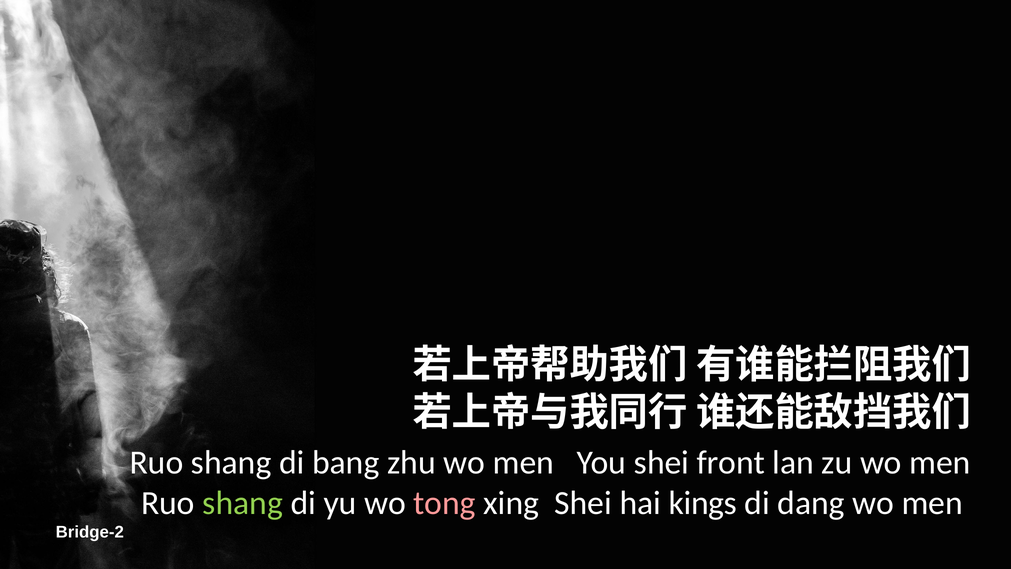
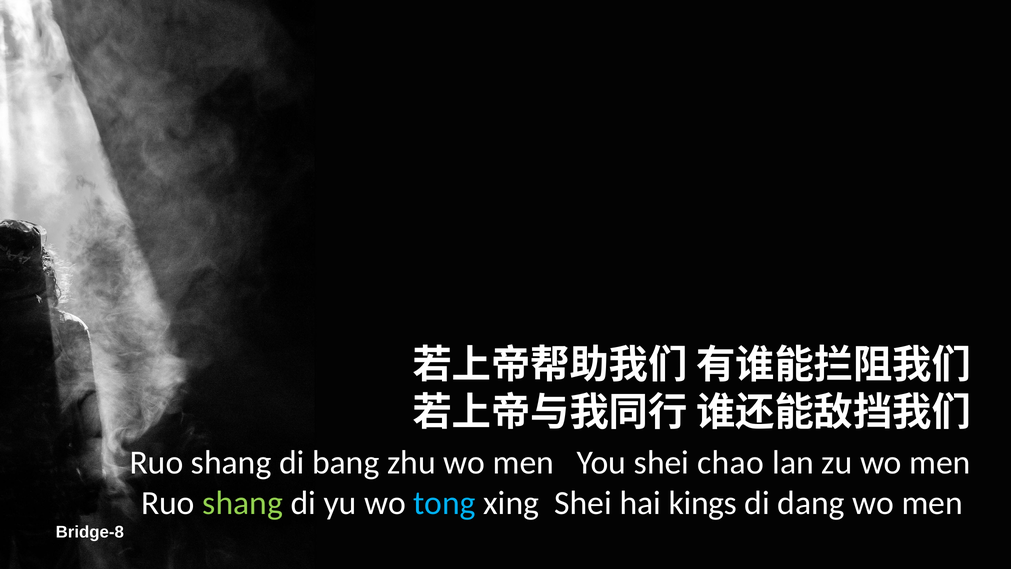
front: front -> chao
tong colour: pink -> light blue
Bridge-2: Bridge-2 -> Bridge-8
